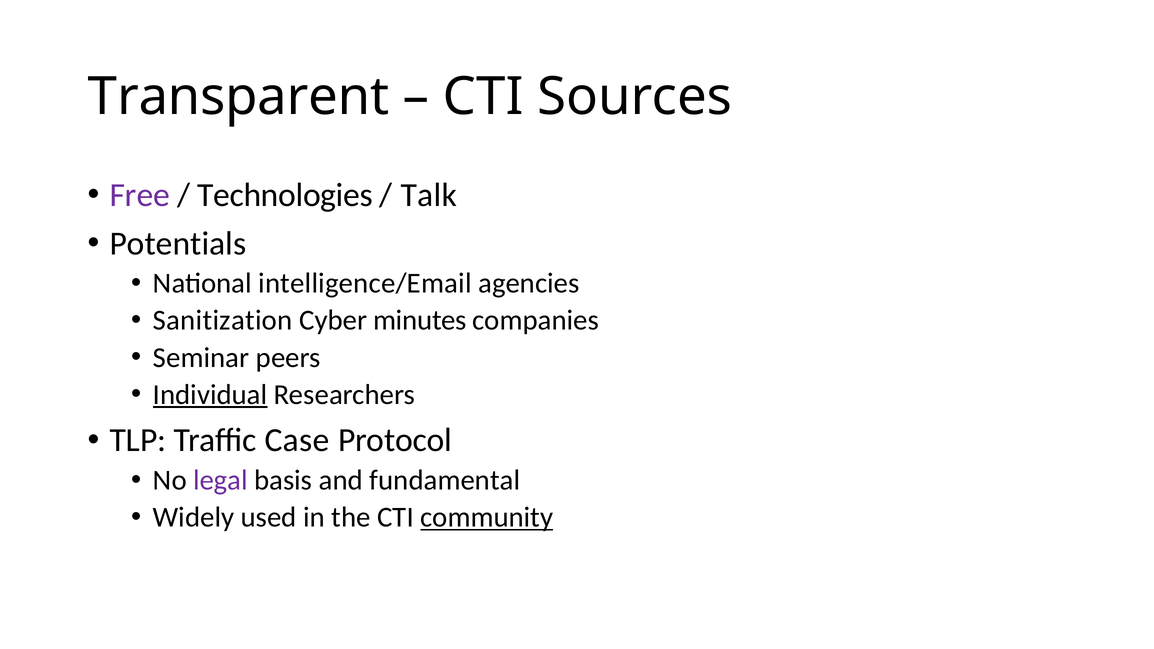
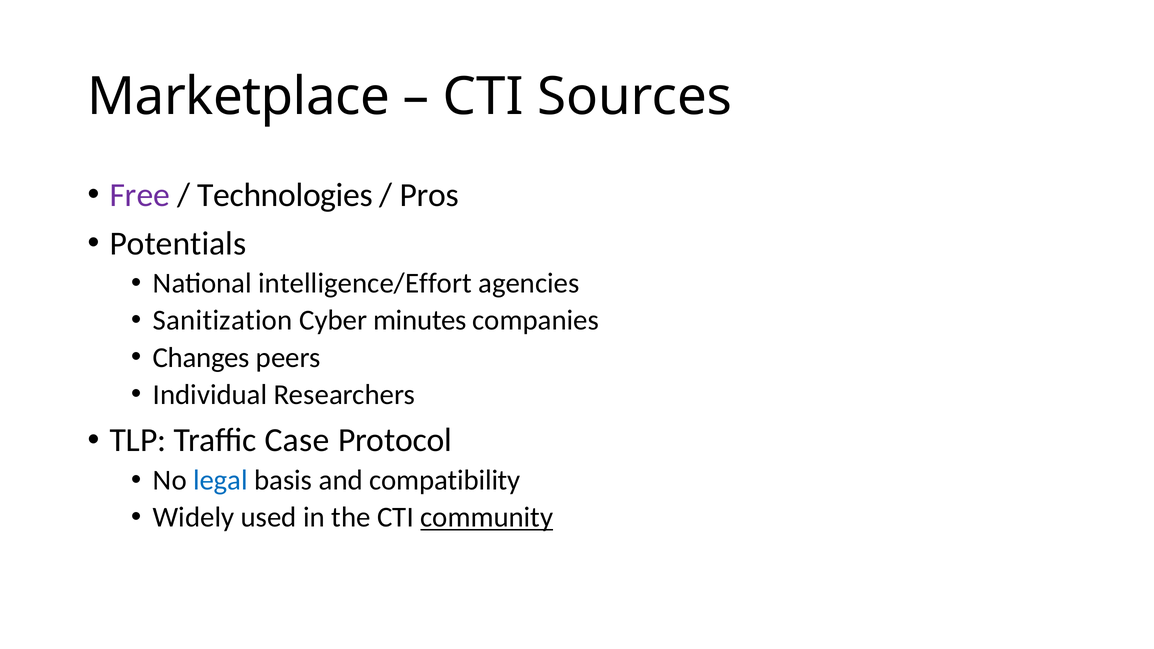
Transparent: Transparent -> Marketplace
Talk: Talk -> Pros
intelligence/Email: intelligence/Email -> intelligence/Effort
Seminar: Seminar -> Changes
Individual underline: present -> none
legal colour: purple -> blue
fundamental: fundamental -> compatibility
